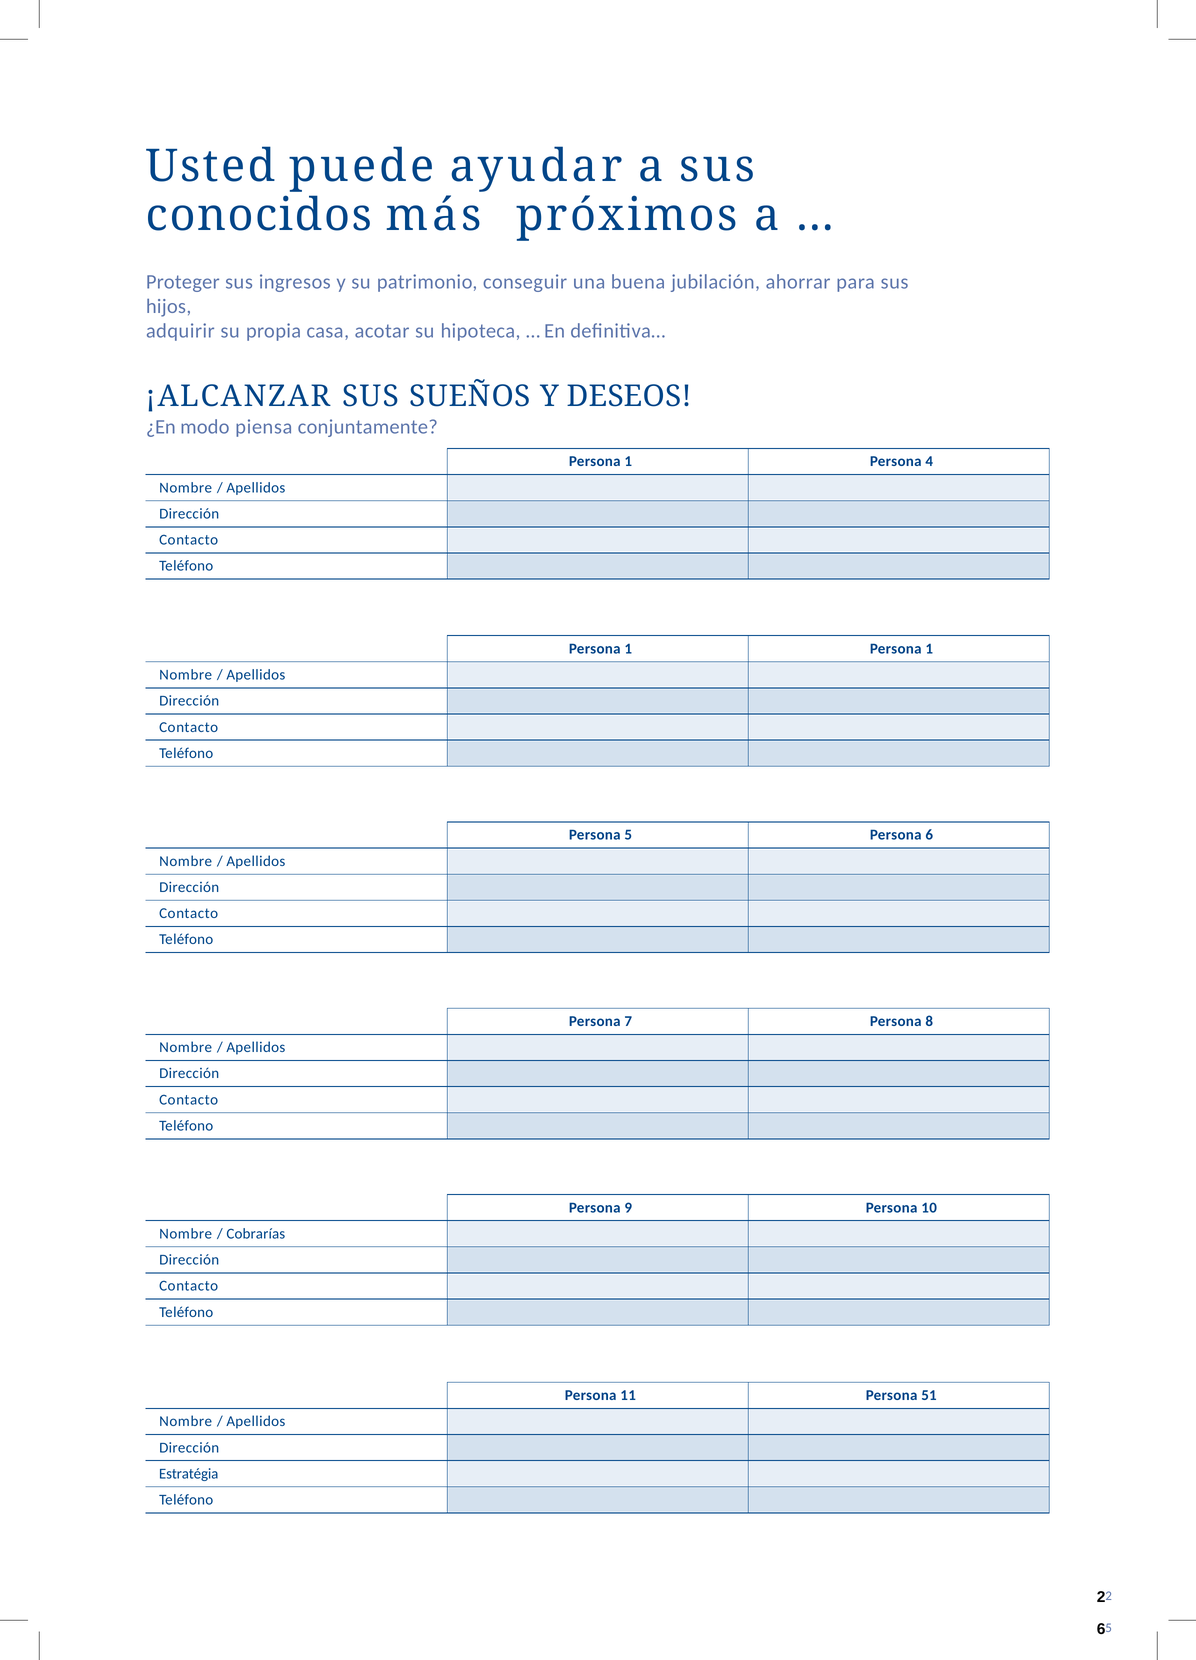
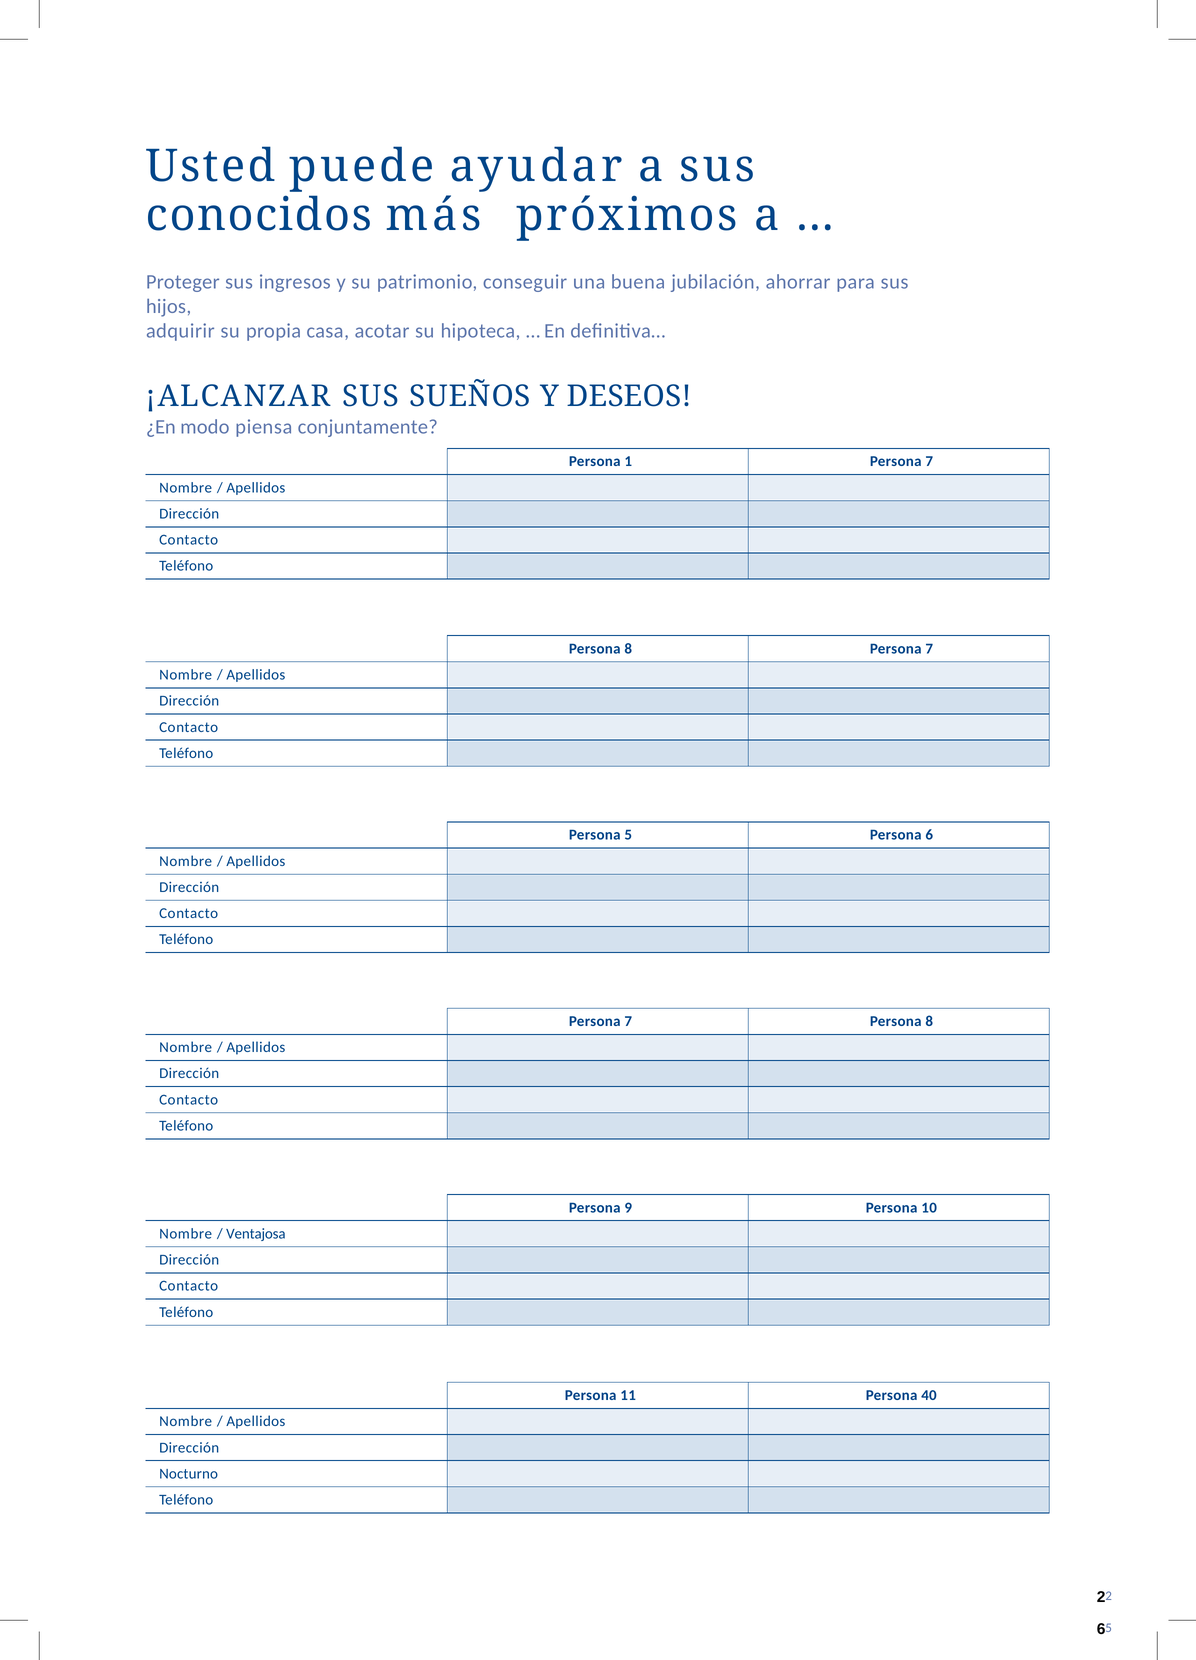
1 Persona 4: 4 -> 7
1 at (628, 649): 1 -> 8
1 at (929, 649): 1 -> 7
Cobrarías: Cobrarías -> Ventajosa
51: 51 -> 40
Estratégia: Estratégia -> Nocturno
